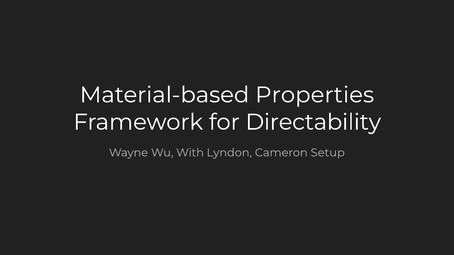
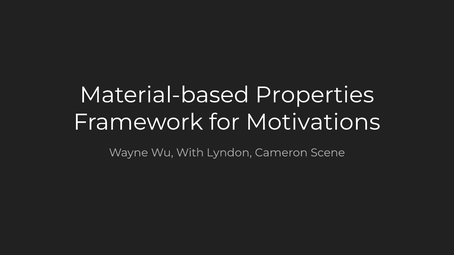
Directability: Directability -> Motivations
Setup: Setup -> Scene
